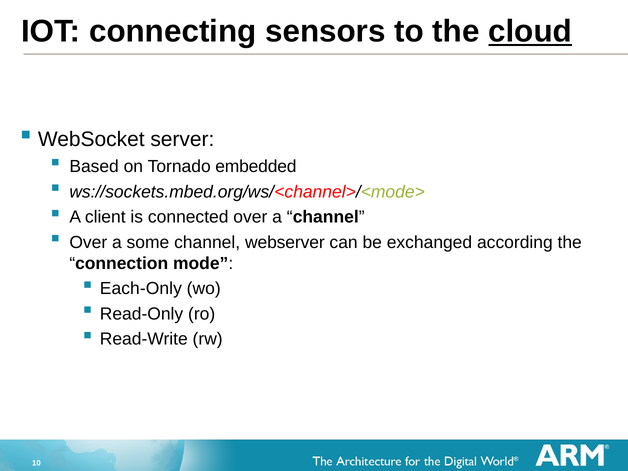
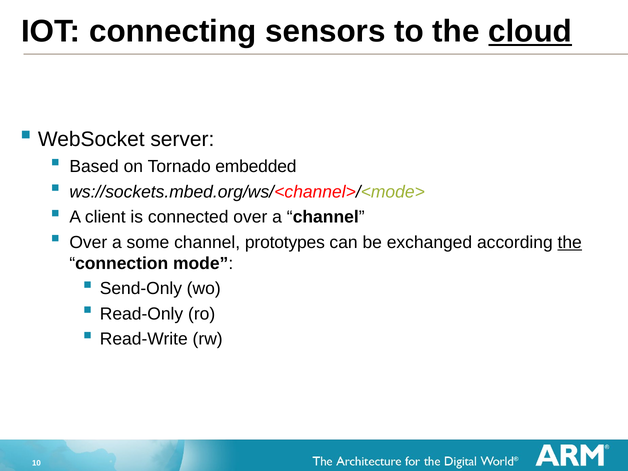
webserver: webserver -> prototypes
the at (570, 242) underline: none -> present
Each-Only: Each-Only -> Send-Only
